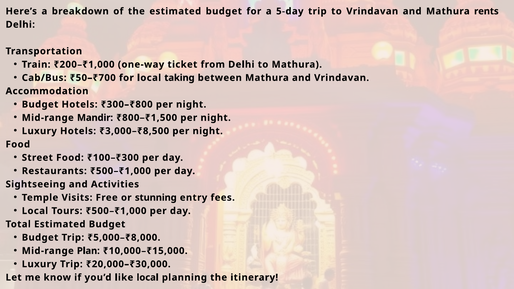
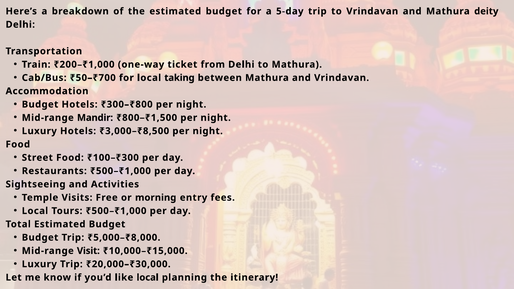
rents: rents -> deity
stunning: stunning -> morning
Plan: Plan -> Visit
